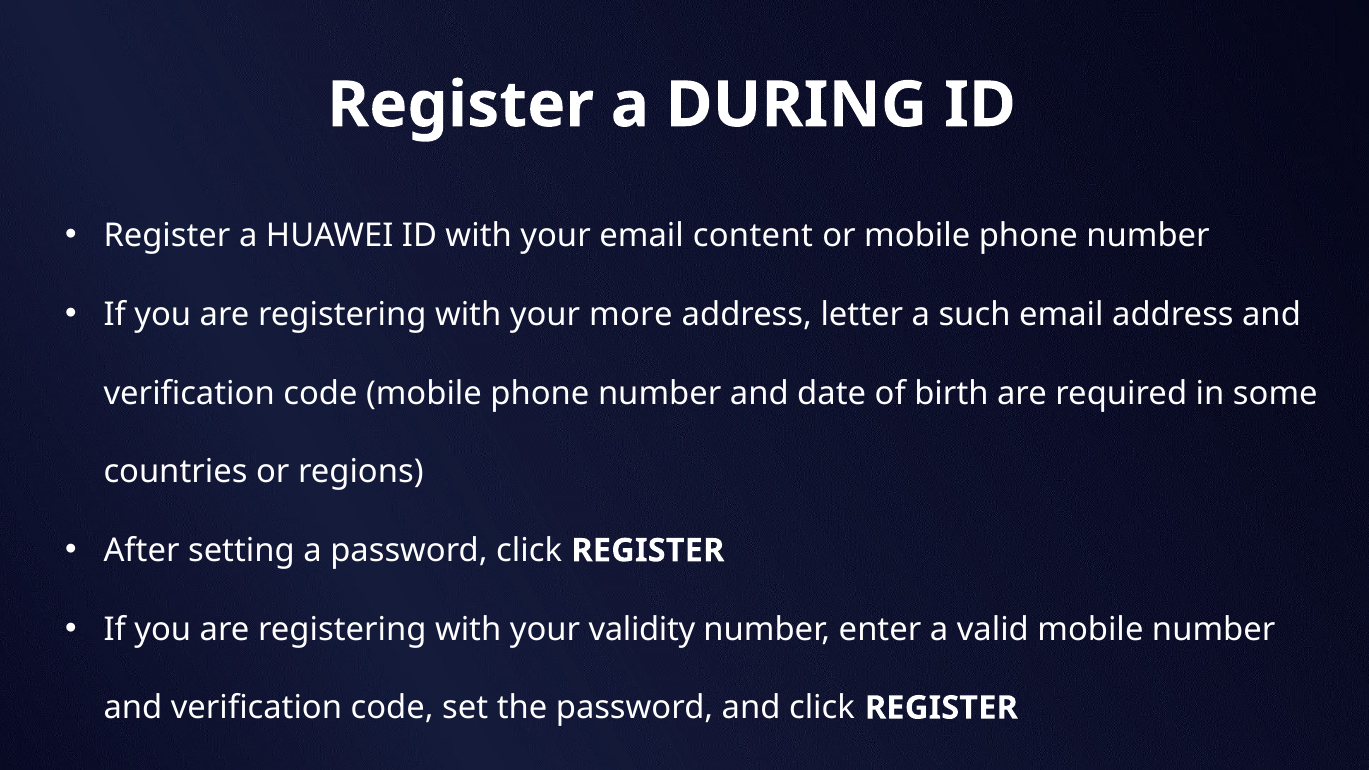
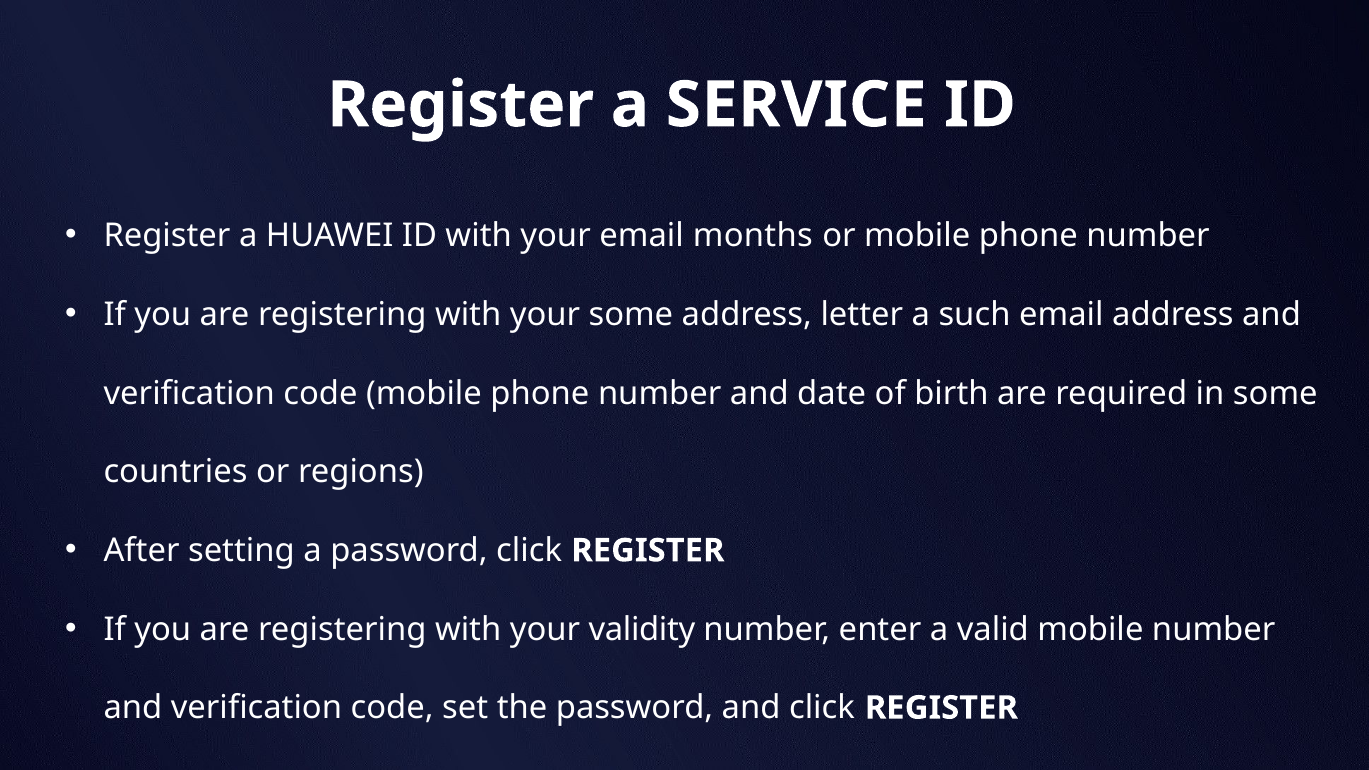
DURING: DURING -> SERVICE
content: content -> months
your more: more -> some
